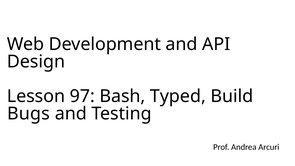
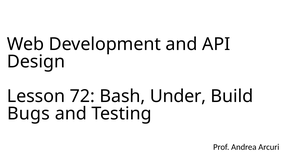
97: 97 -> 72
Typed: Typed -> Under
